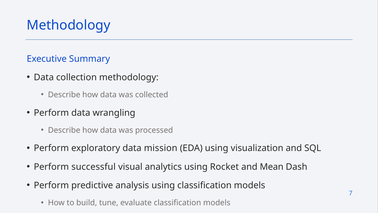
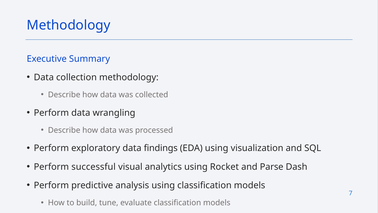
mission: mission -> findings
Mean: Mean -> Parse
